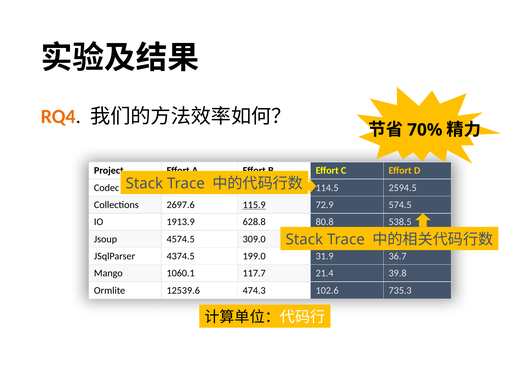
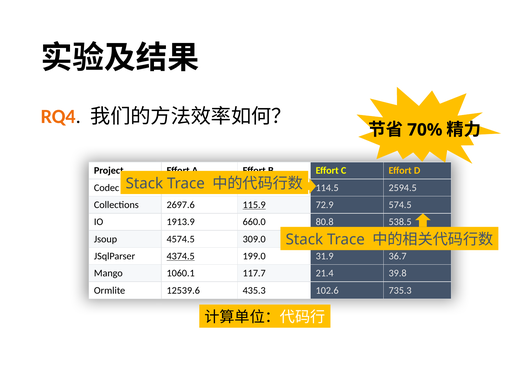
628.8: 628.8 -> 660.0
4374.5 underline: none -> present
474.3: 474.3 -> 435.3
